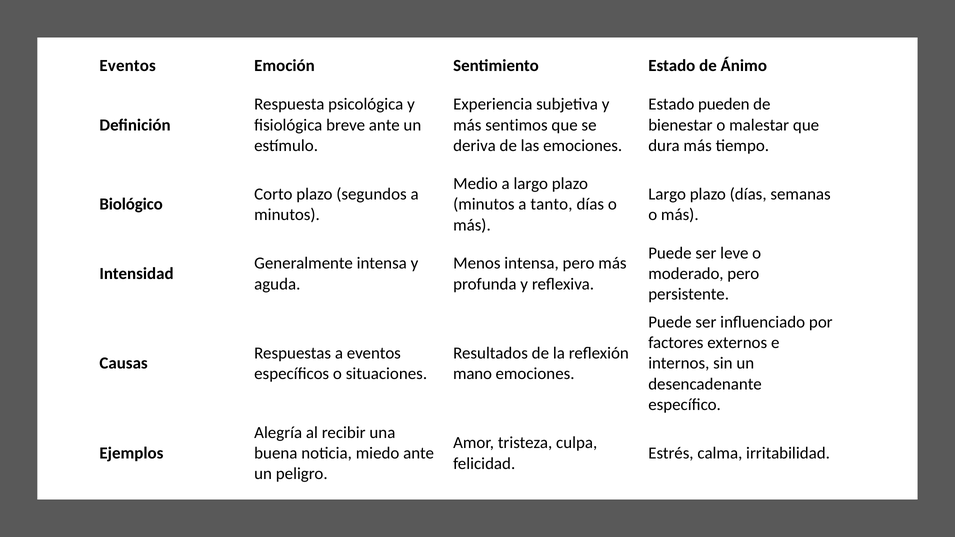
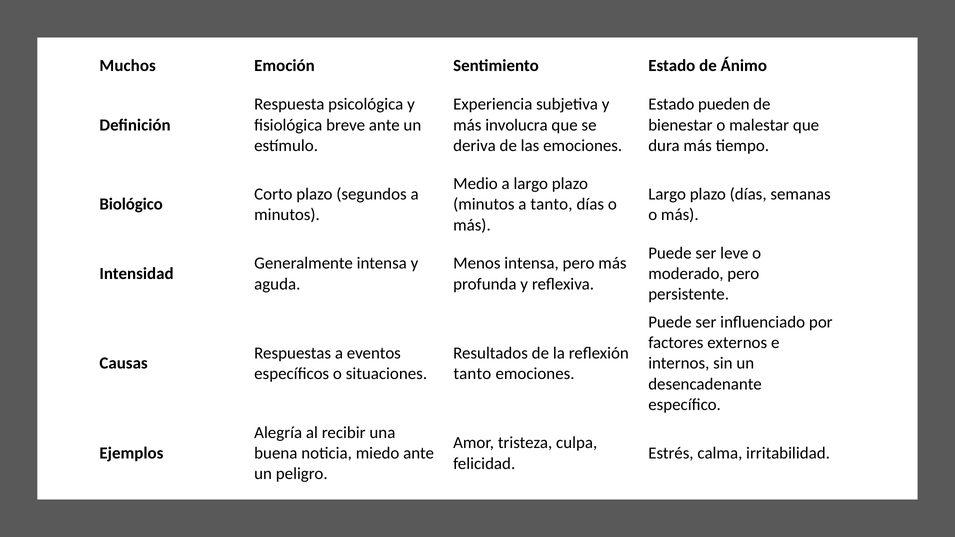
Eventos at (128, 66): Eventos -> Muchos
sentimos: sentimos -> involucra
mano at (473, 374): mano -> tanto
